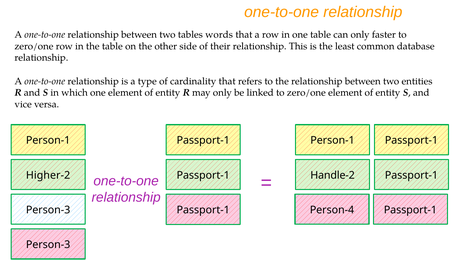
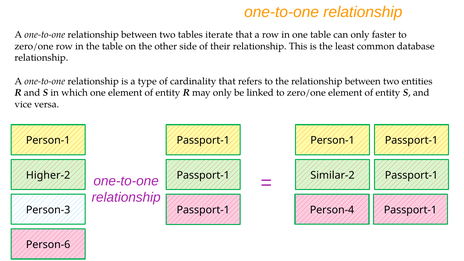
words: words -> iterate
Handle-2: Handle-2 -> Similar-2
Person-3 at (48, 245): Person-3 -> Person-6
